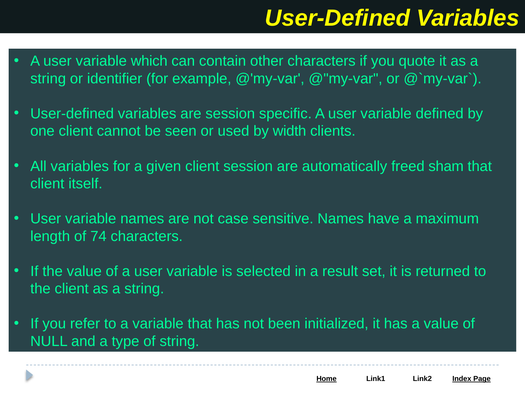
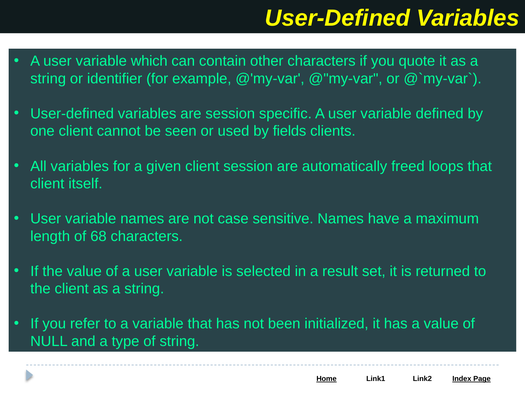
width: width -> fields
sham: sham -> loops
74: 74 -> 68
